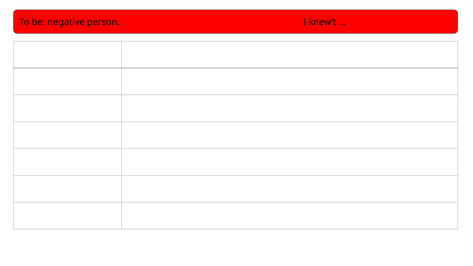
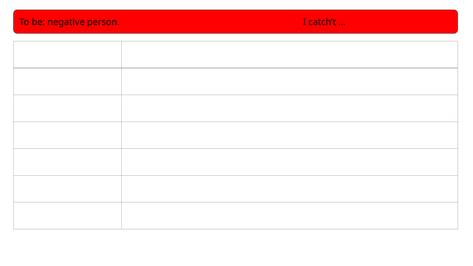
knew’t: knew’t -> catch’t
